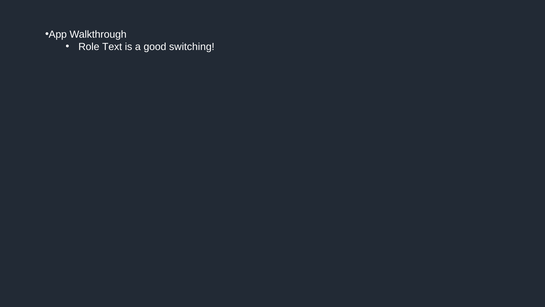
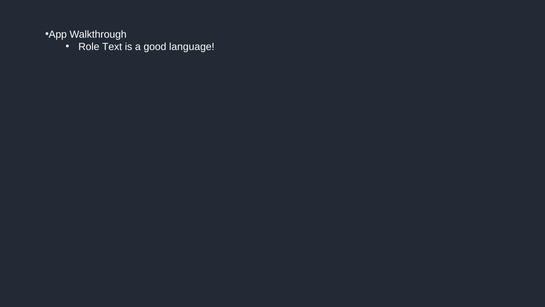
switching: switching -> language
